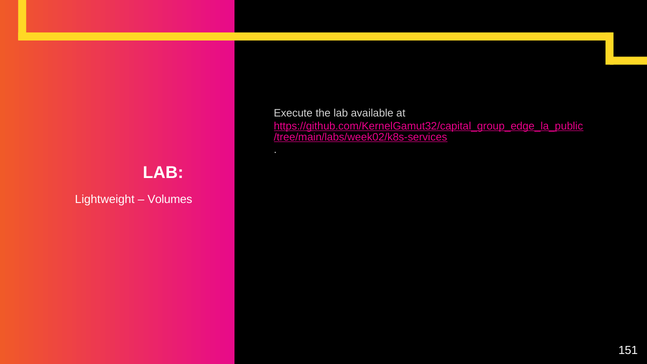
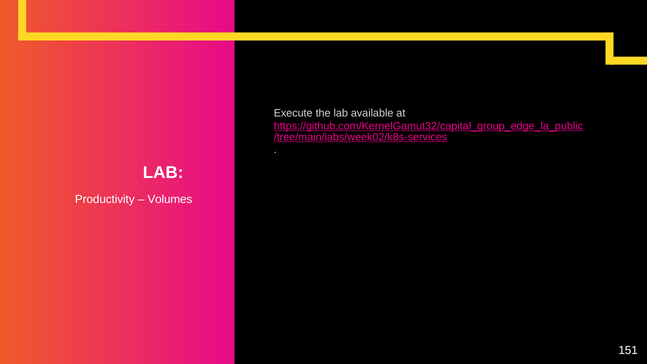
Lightweight: Lightweight -> Productivity
